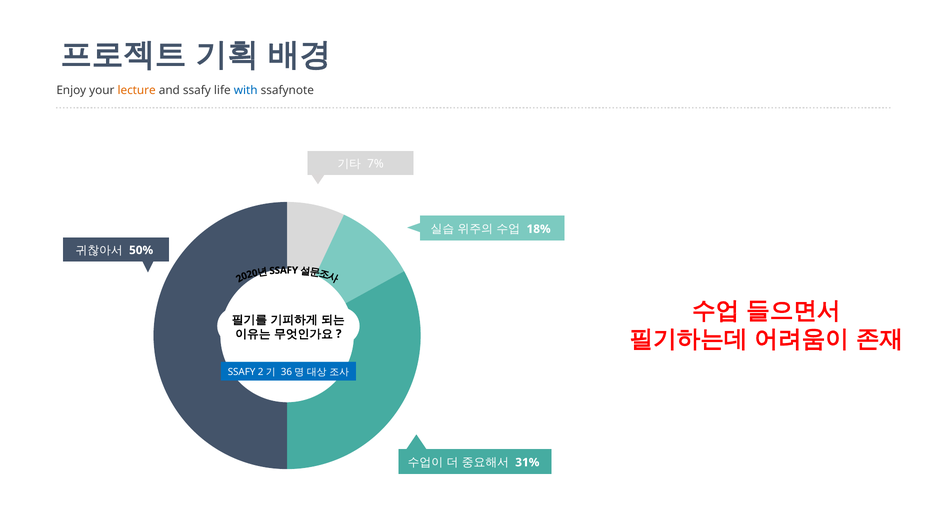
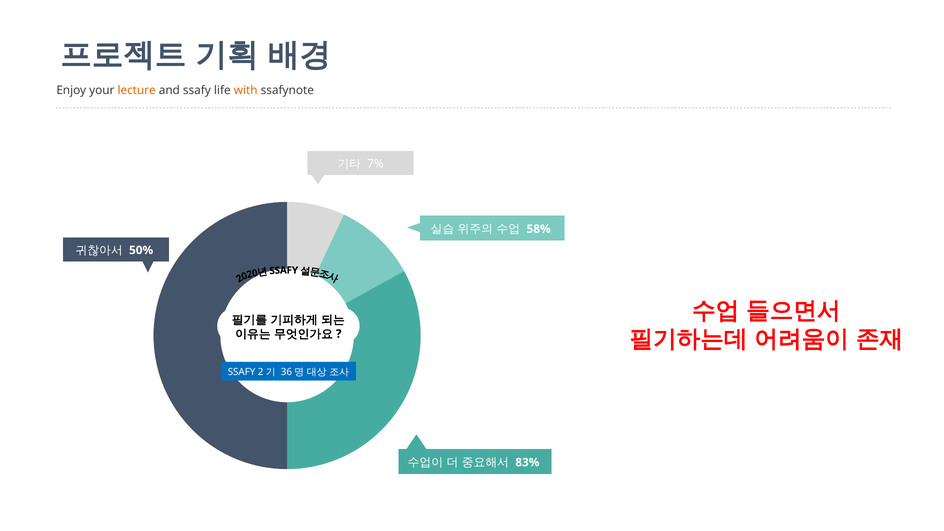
with colour: blue -> orange
18%: 18% -> 58%
31%: 31% -> 83%
